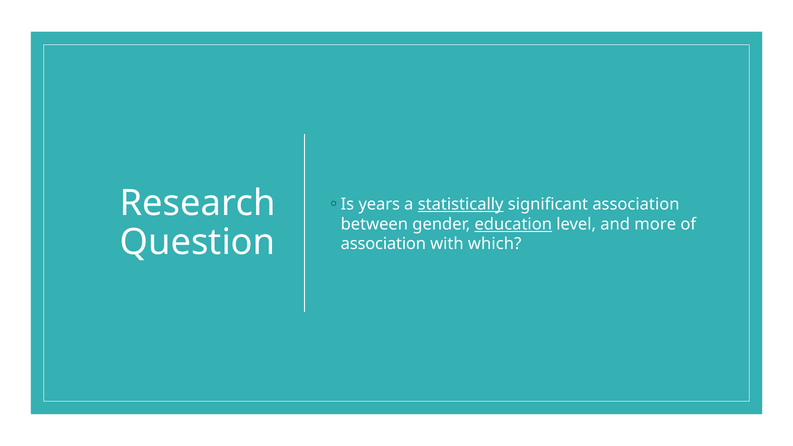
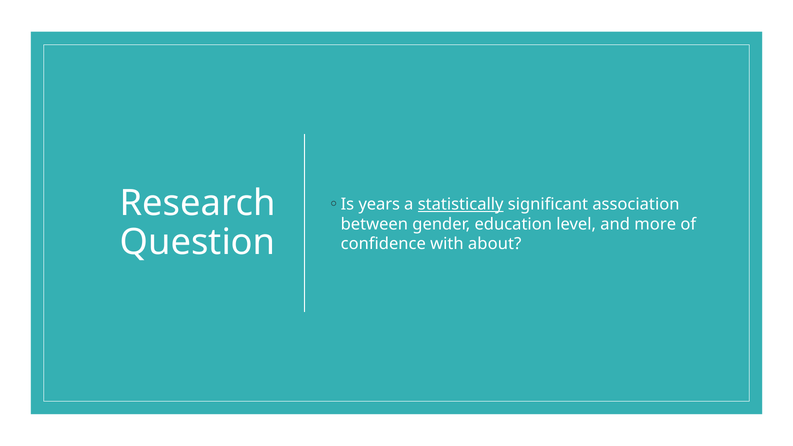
education underline: present -> none
association at (383, 244): association -> confidence
which: which -> about
